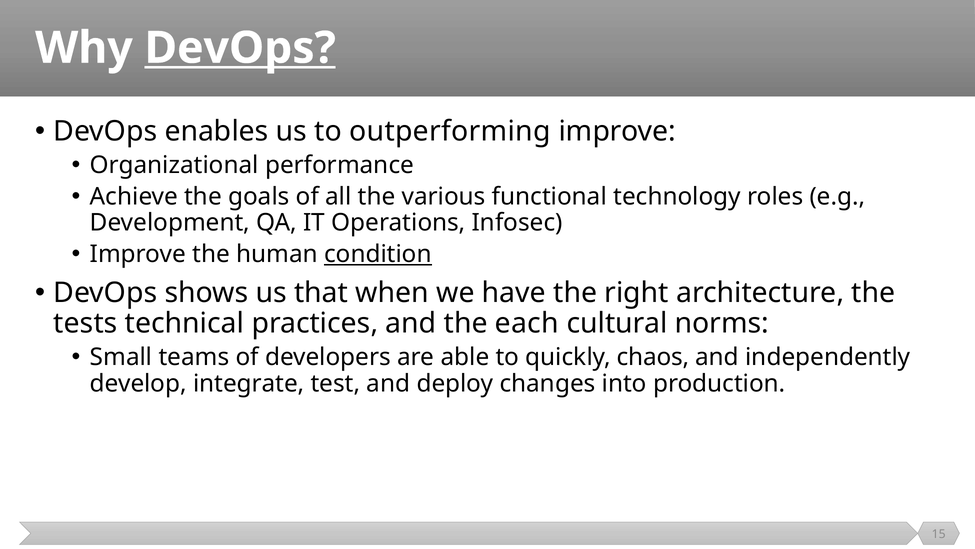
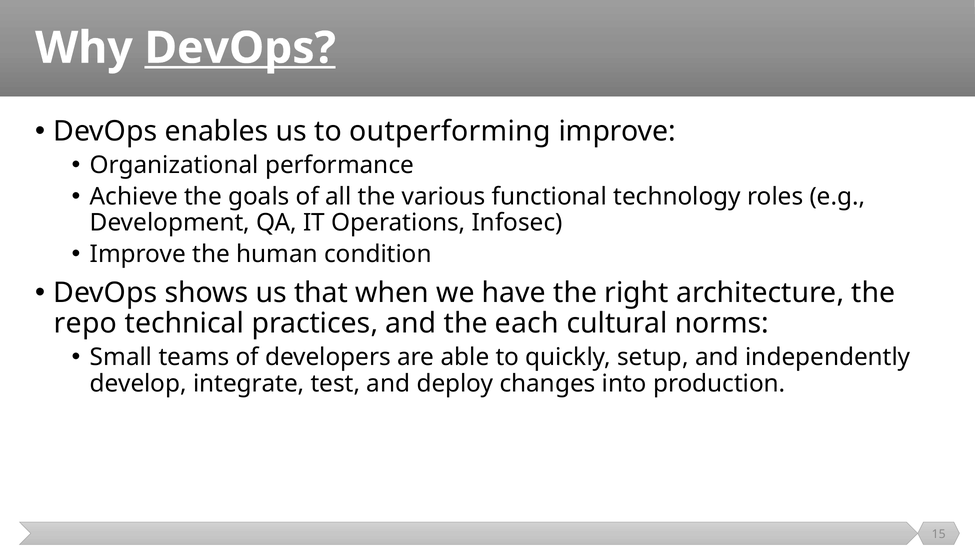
condition underline: present -> none
tests: tests -> repo
chaos: chaos -> setup
